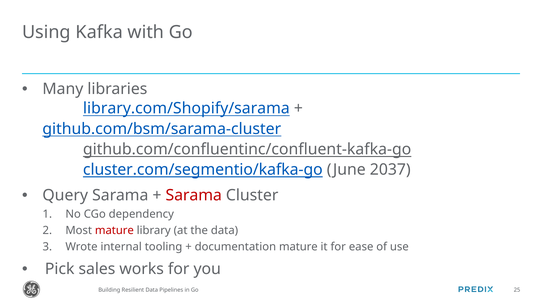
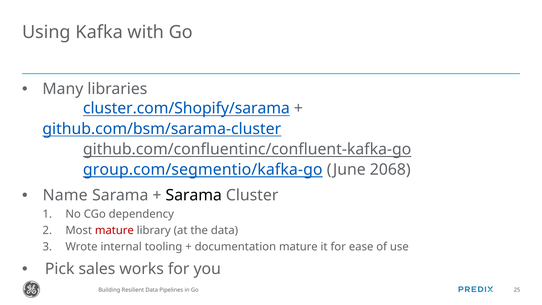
library.com/Shopify/sarama: library.com/Shopify/sarama -> cluster.com/Shopify/sarama
cluster.com/segmentio/kafka-go: cluster.com/segmentio/kafka-go -> group.com/segmentio/kafka-go
2037: 2037 -> 2068
Query: Query -> Name
Sarama at (194, 195) colour: red -> black
